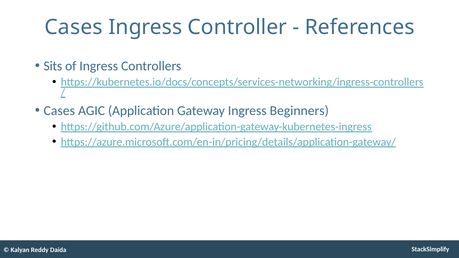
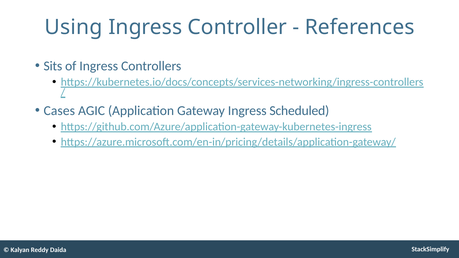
Cases at (74, 27): Cases -> Using
Beginners: Beginners -> Scheduled
